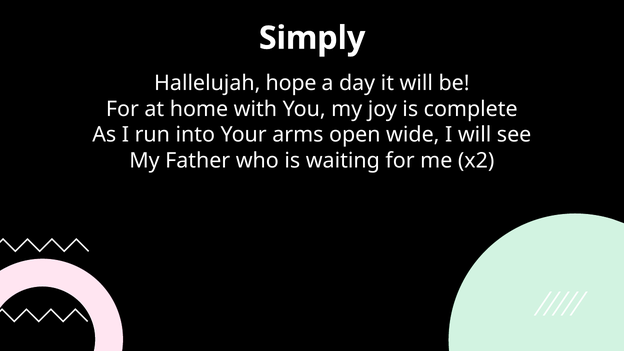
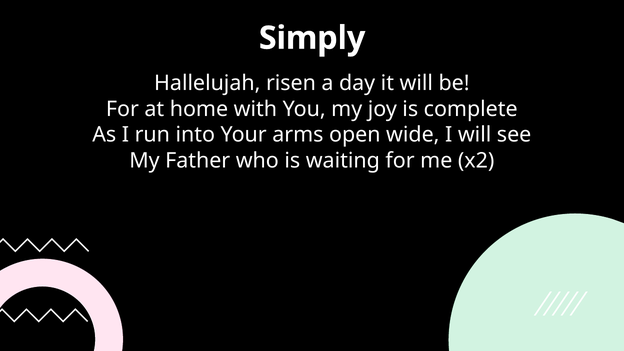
hope: hope -> risen
